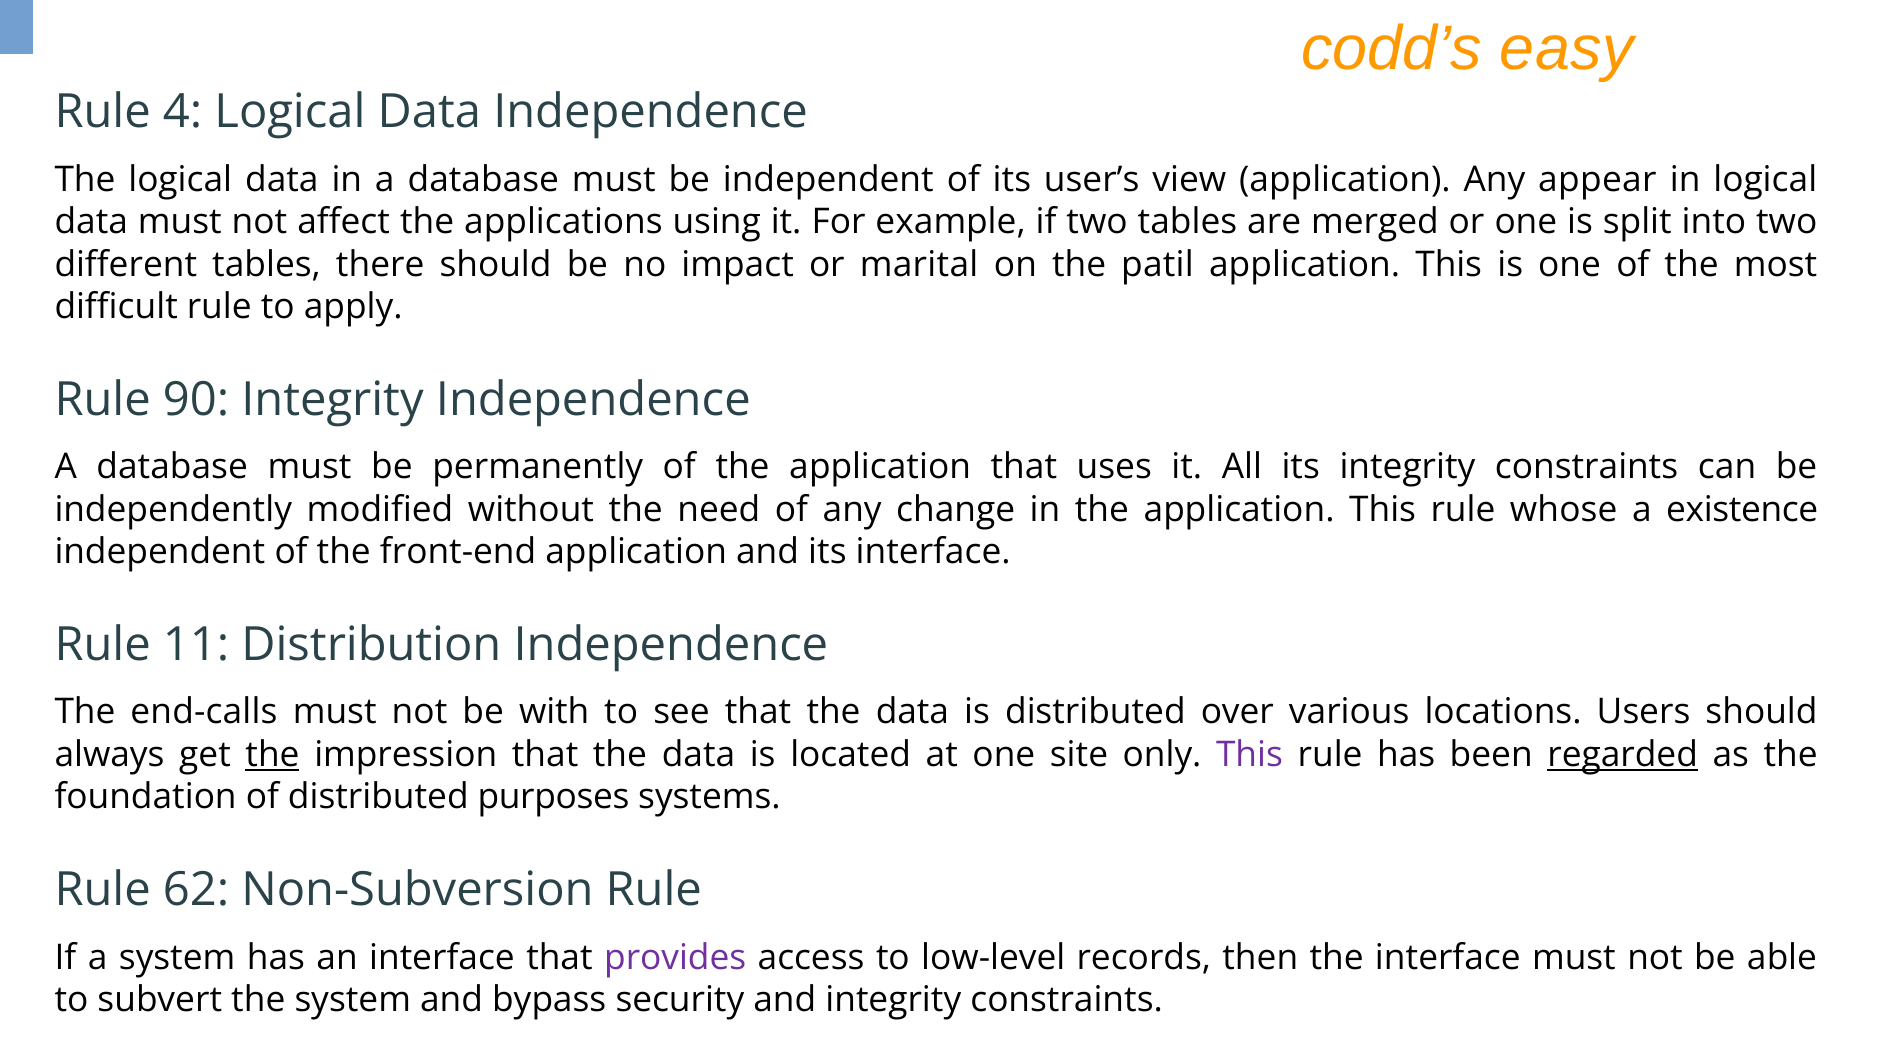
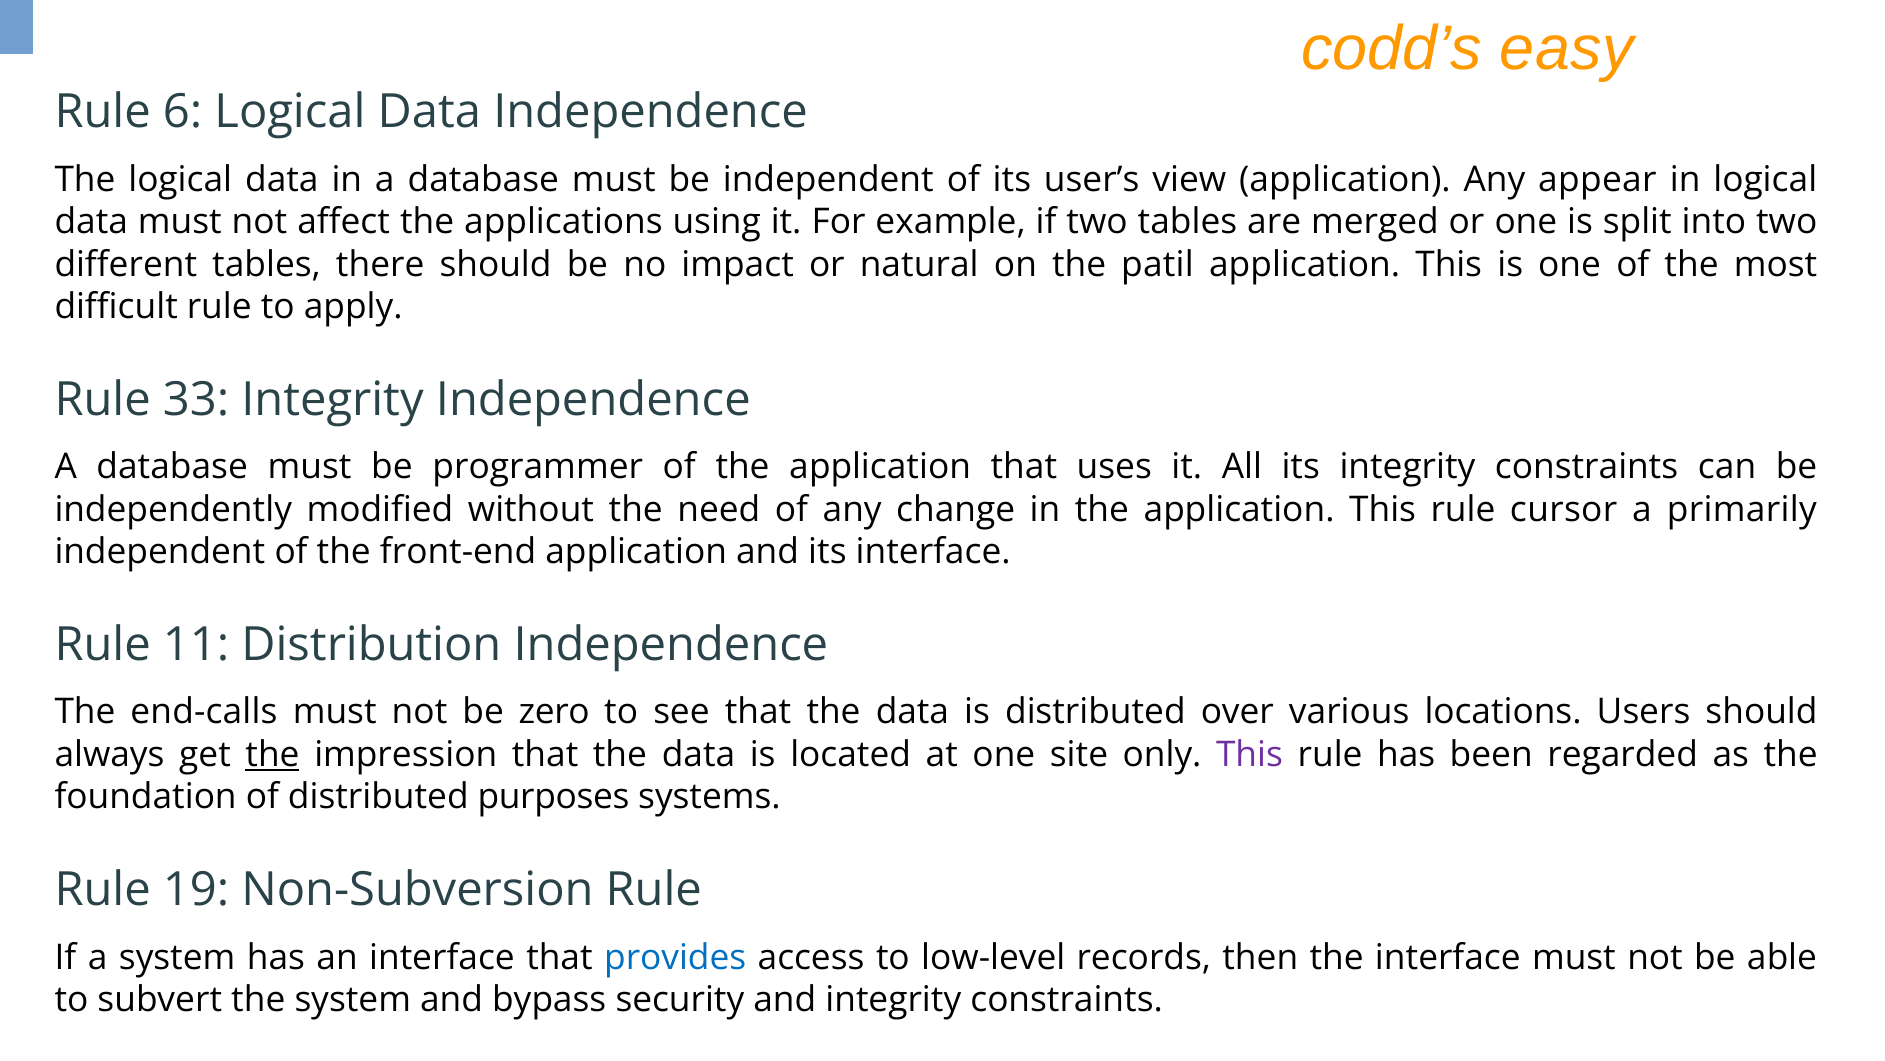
4: 4 -> 6
marital: marital -> natural
90: 90 -> 33
permanently: permanently -> programmer
whose: whose -> cursor
existence: existence -> primarily
with: with -> zero
regarded underline: present -> none
62: 62 -> 19
provides colour: purple -> blue
